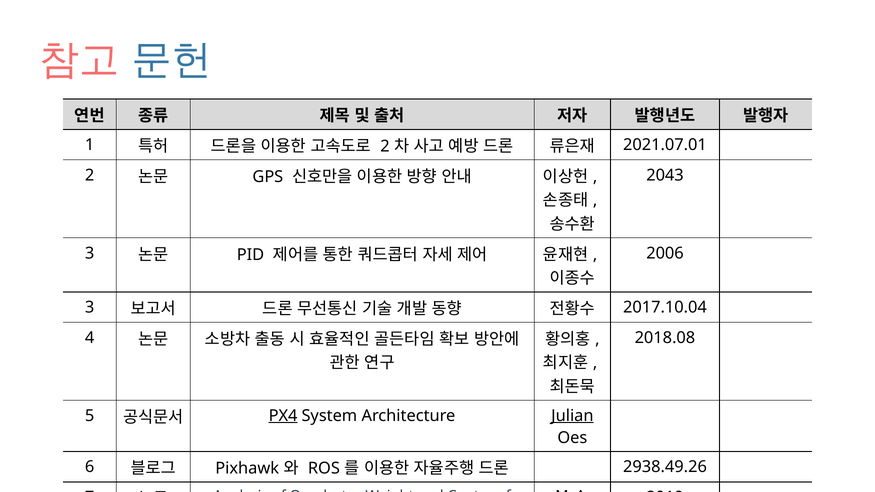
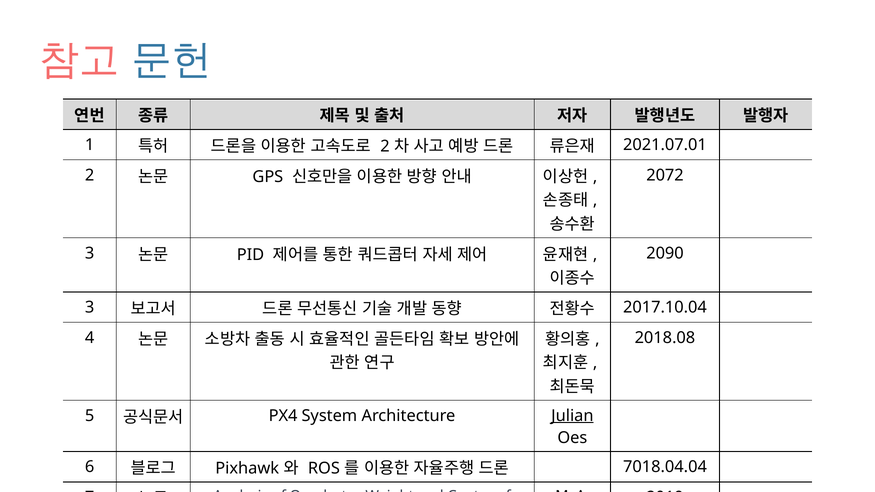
2043: 2043 -> 2072
2006: 2006 -> 2090
PX4 underline: present -> none
2938.49.26: 2938.49.26 -> 7018.04.04
